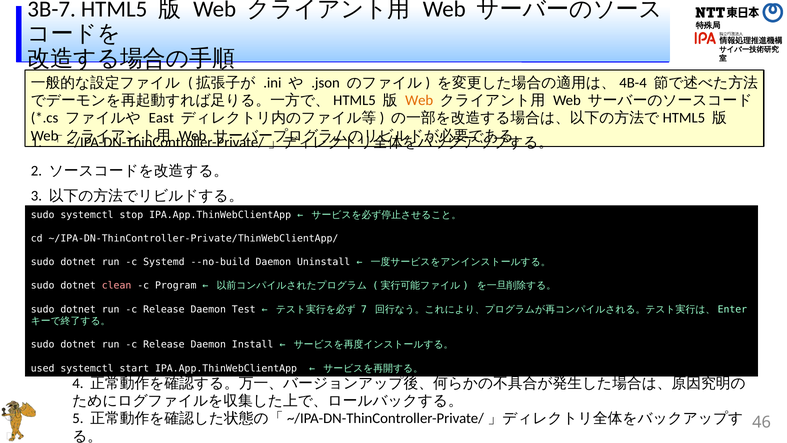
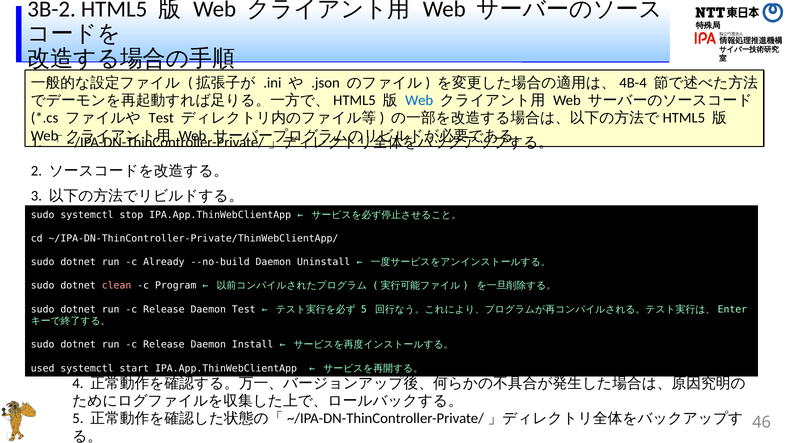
3B-7: 3B-7 -> 3B-2
Web at (419, 100) colour: orange -> blue
East at (161, 118): East -> Test
Systemd: Systemd -> Already
7 at (364, 309): 7 -> 5
